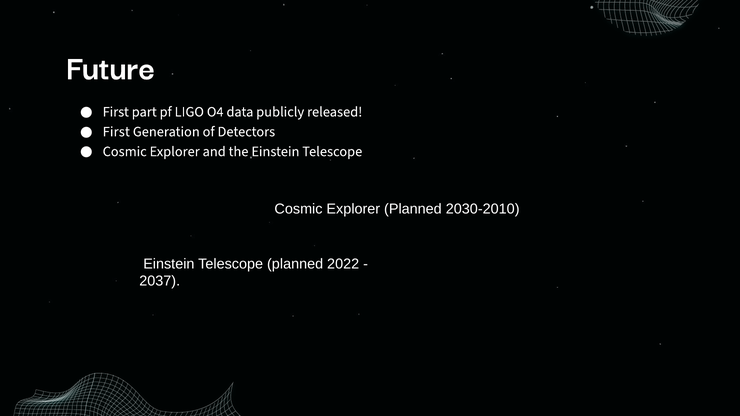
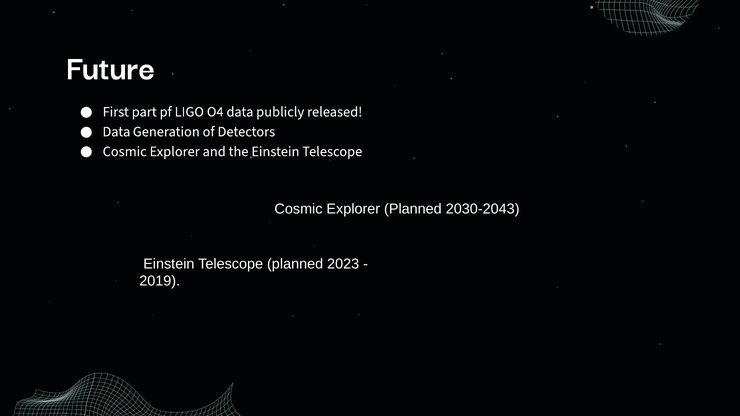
First at (116, 132): First -> Data
2030-2010: 2030-2010 -> 2030-2043
2022: 2022 -> 2023
2037: 2037 -> 2019
